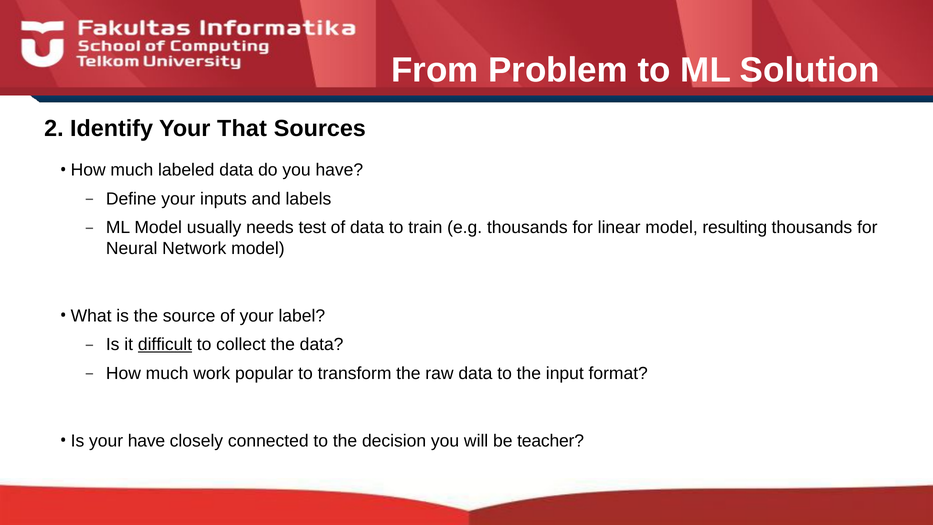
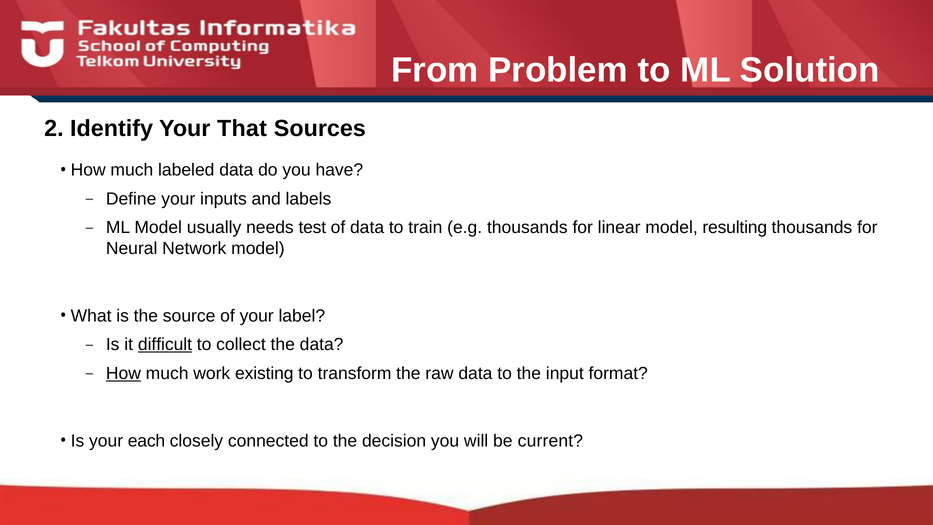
How at (123, 373) underline: none -> present
popular: popular -> existing
your have: have -> each
teacher: teacher -> current
